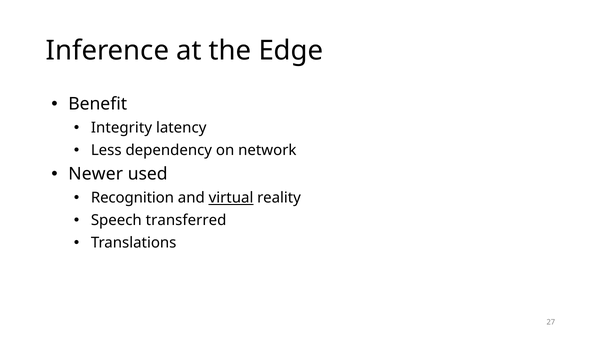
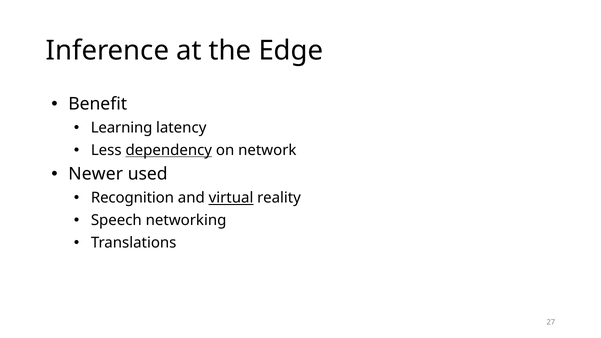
Integrity: Integrity -> Learning
dependency underline: none -> present
transferred: transferred -> networking
